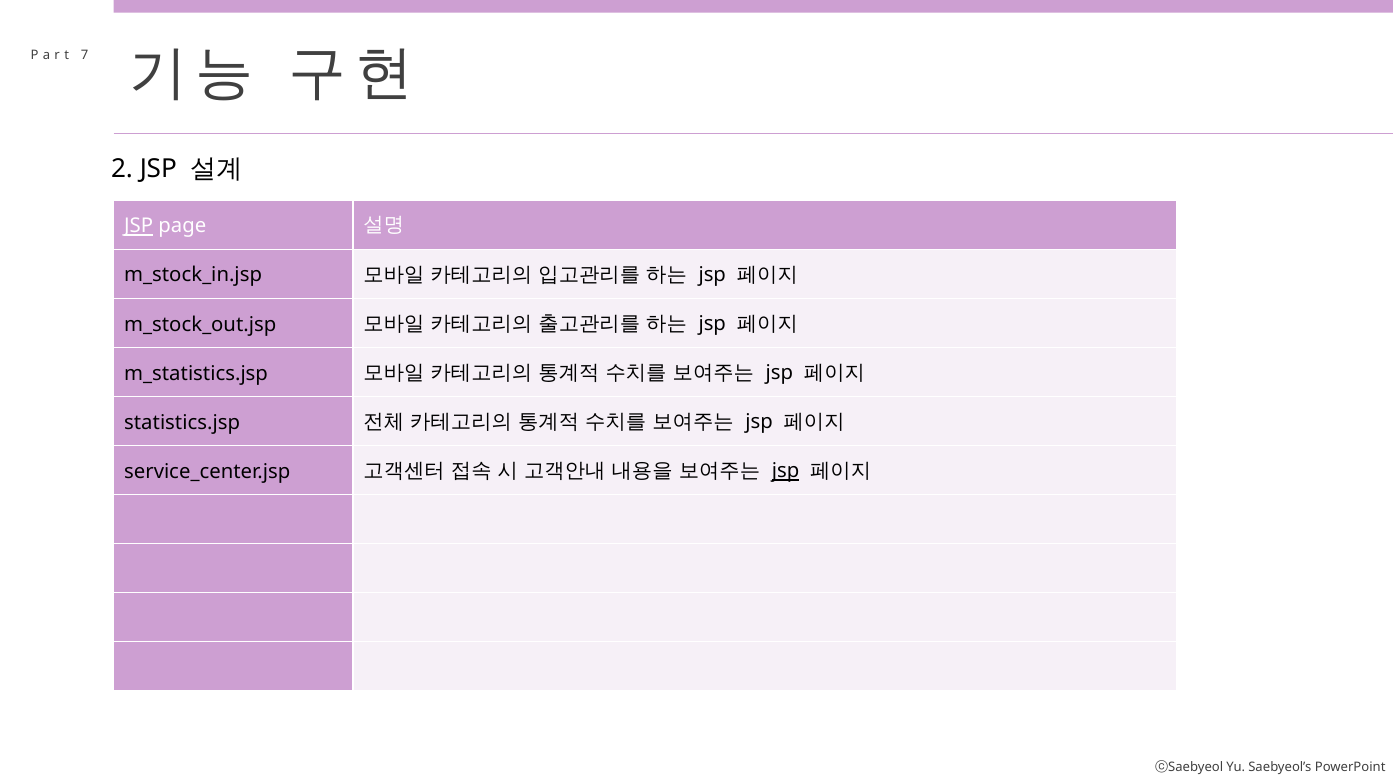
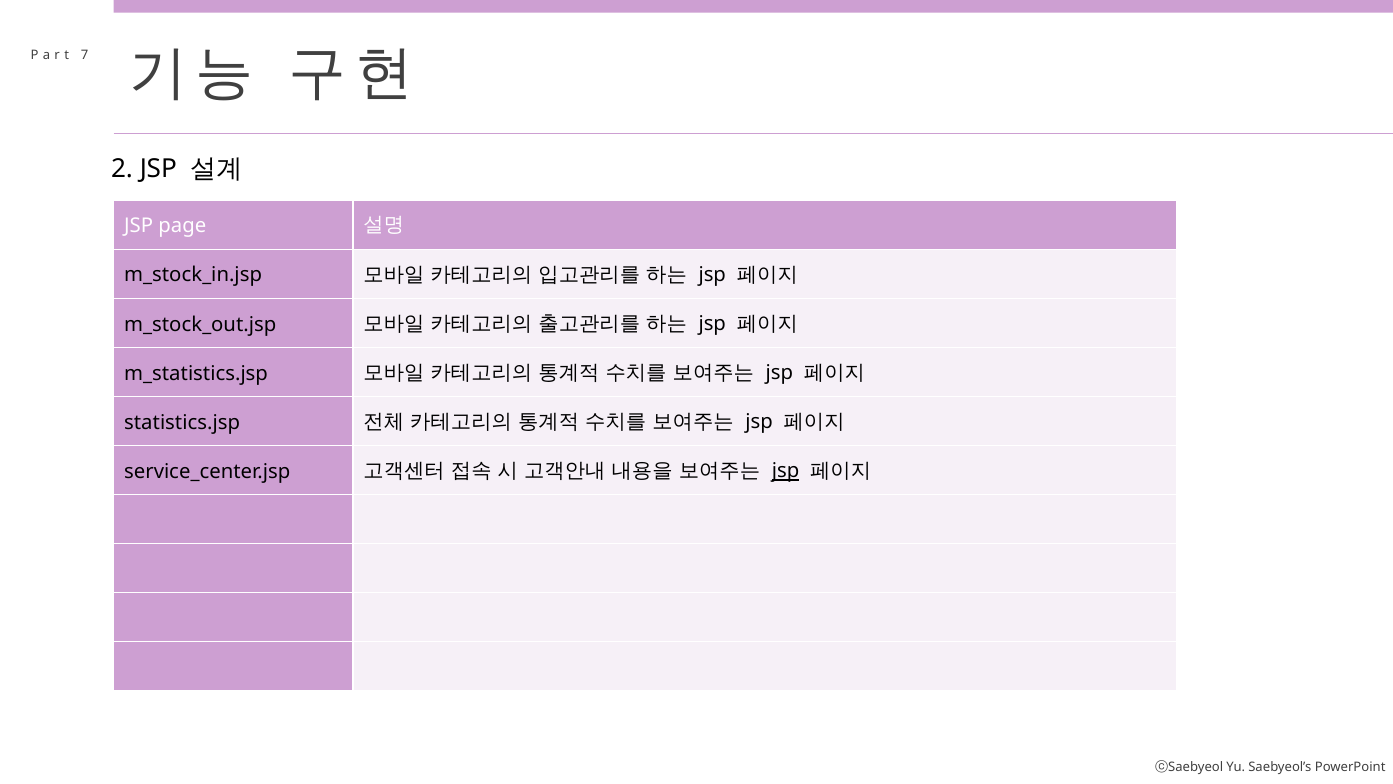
JSP at (139, 226) underline: present -> none
